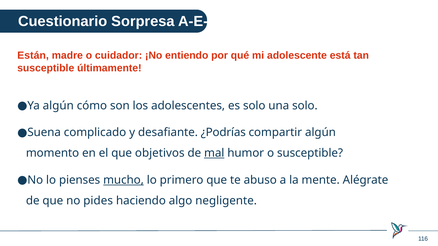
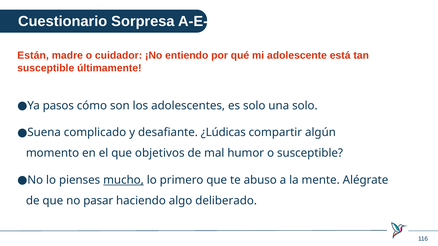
Ya algún: algún -> pasos
¿Podrías: ¿Podrías -> ¿Lúdicas
mal underline: present -> none
pides: pides -> pasar
negligente: negligente -> deliberado
